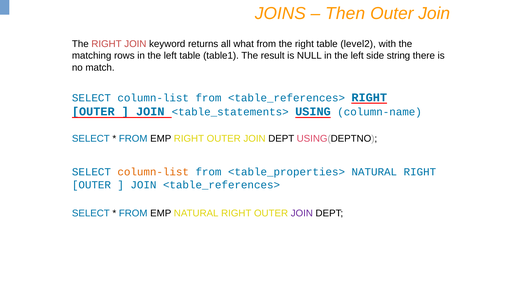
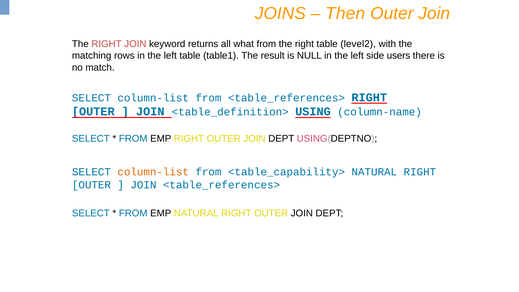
string: string -> users
<table_statements>: <table_statements> -> <table_definition>
<table_properties>: <table_properties> -> <table_capability>
JOIN at (302, 213) colour: purple -> black
